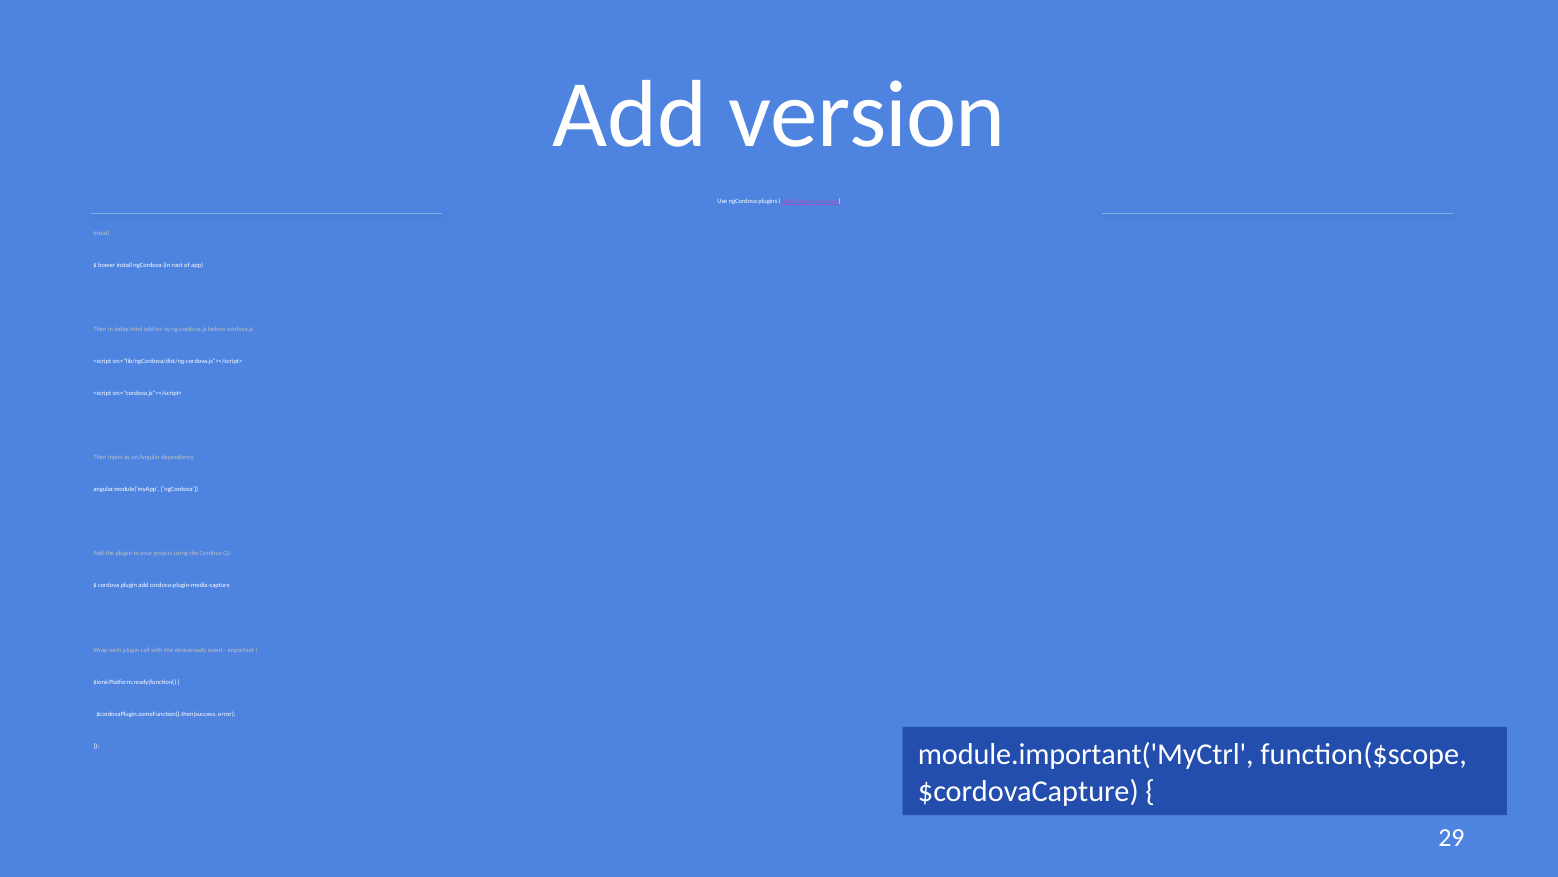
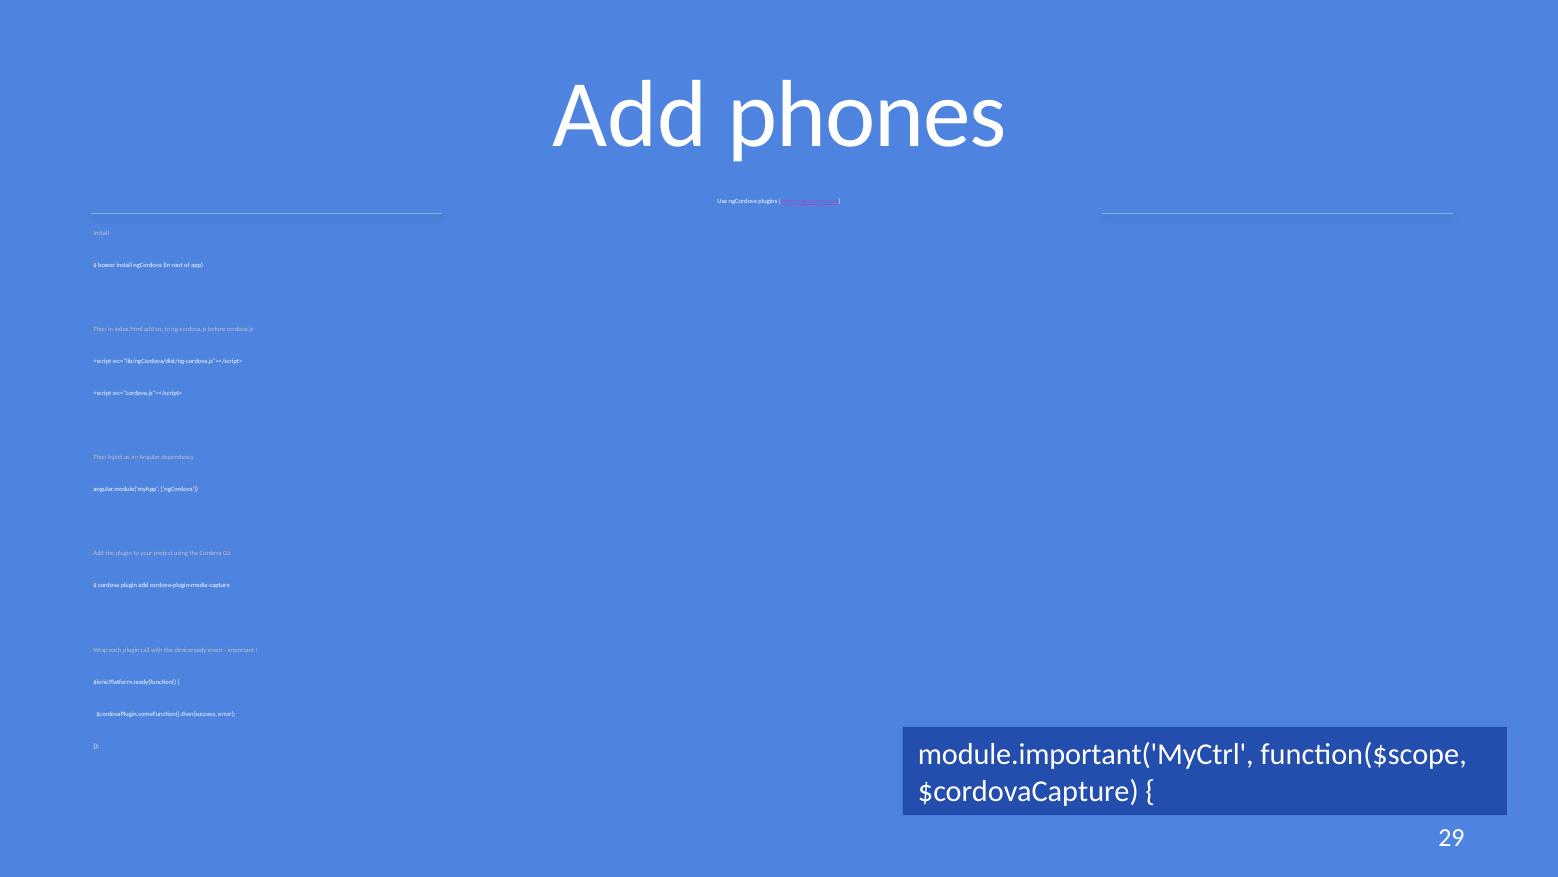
version: version -> phones
